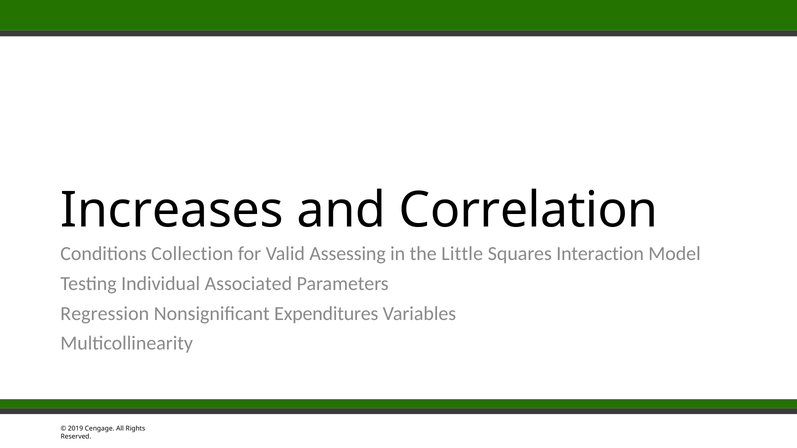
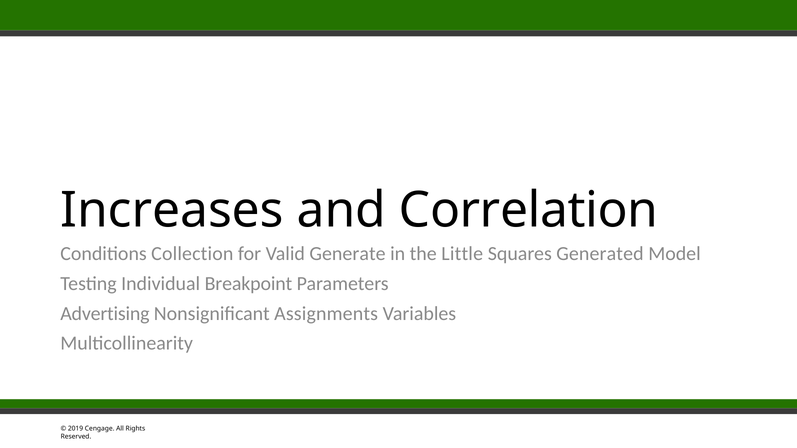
Assessing: Assessing -> Generate
Interaction: Interaction -> Generated
Associated: Associated -> Breakpoint
Regression: Regression -> Advertising
Expenditures: Expenditures -> Assignments
